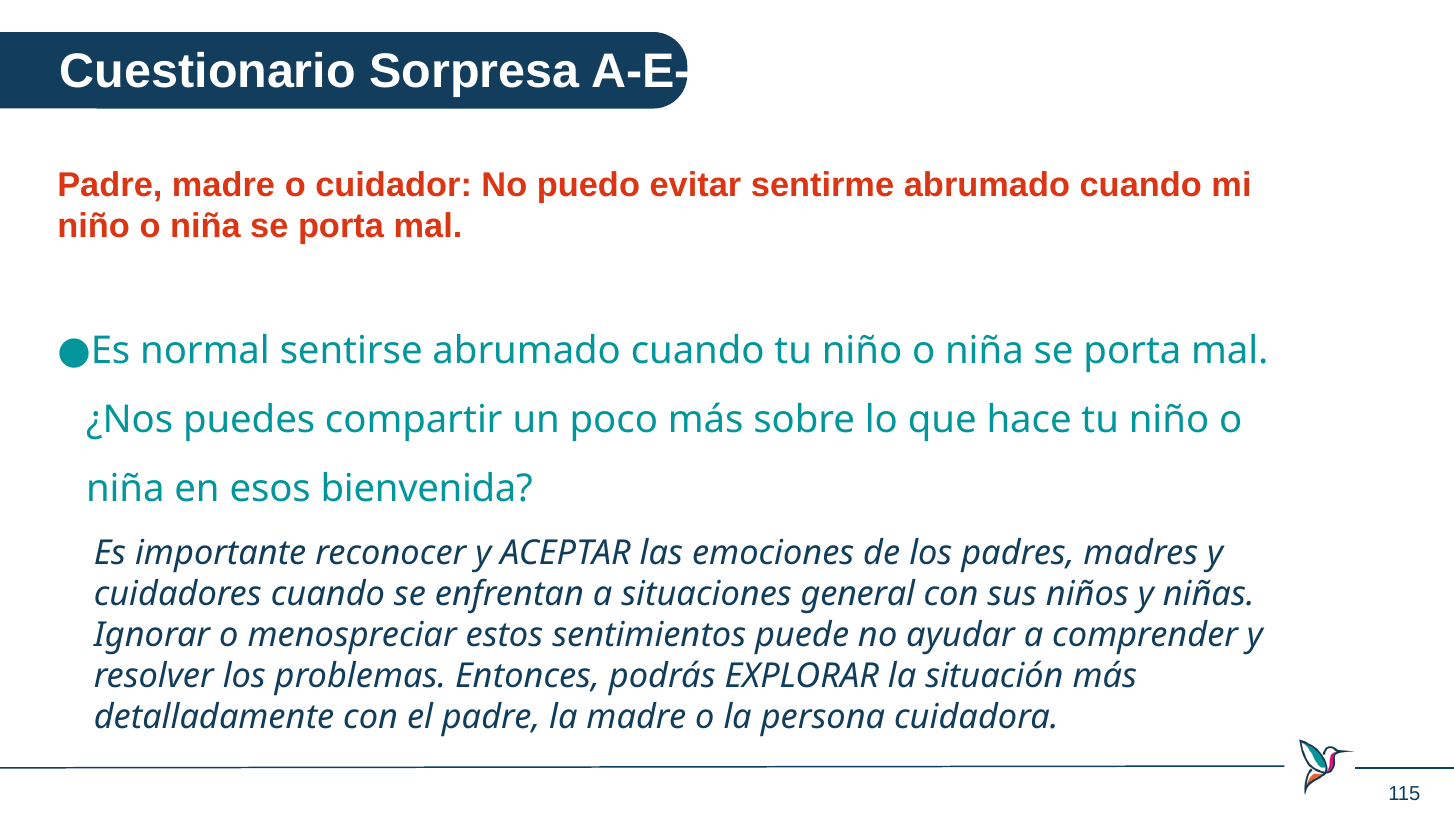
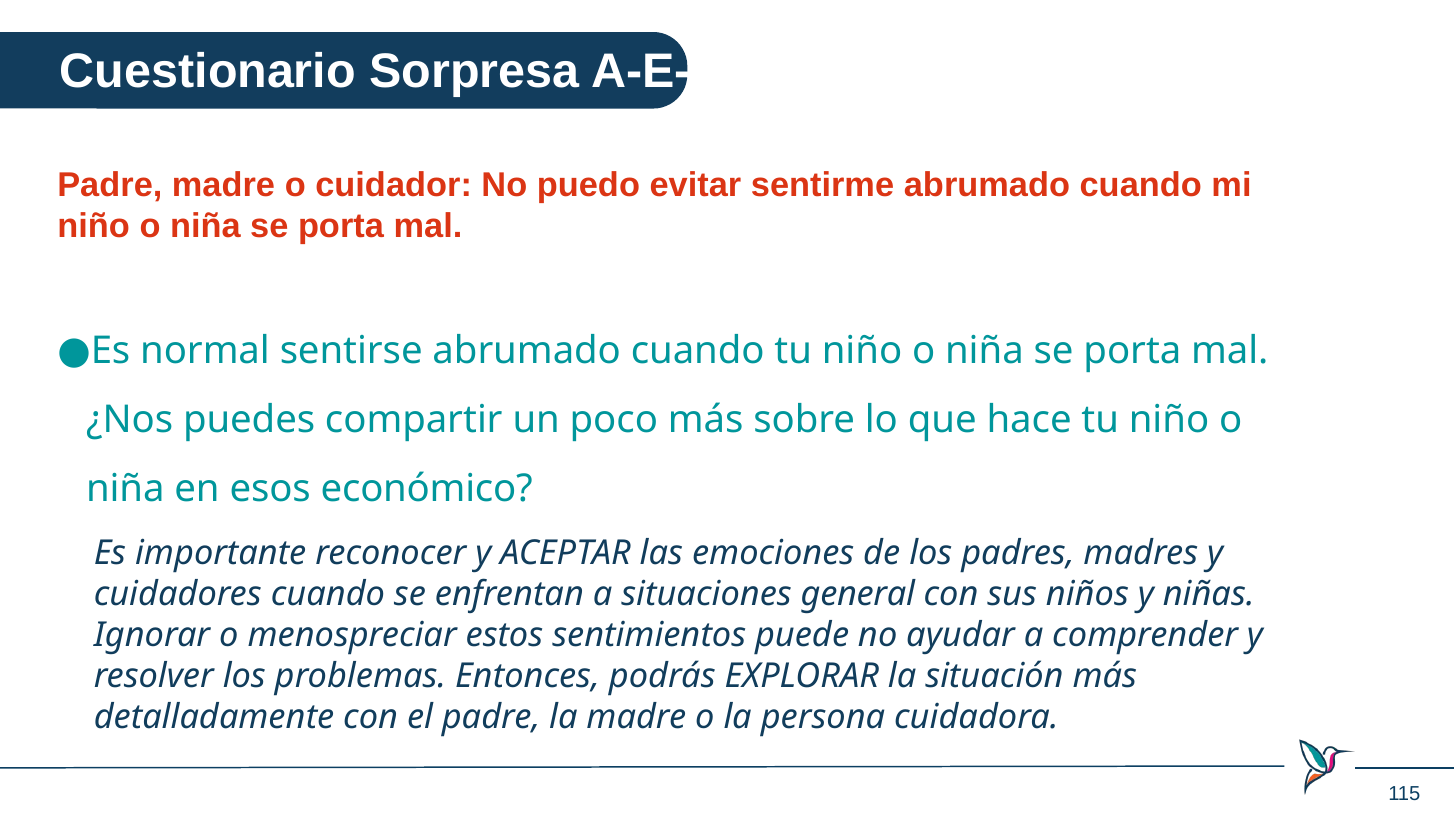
bienvenida: bienvenida -> económico
